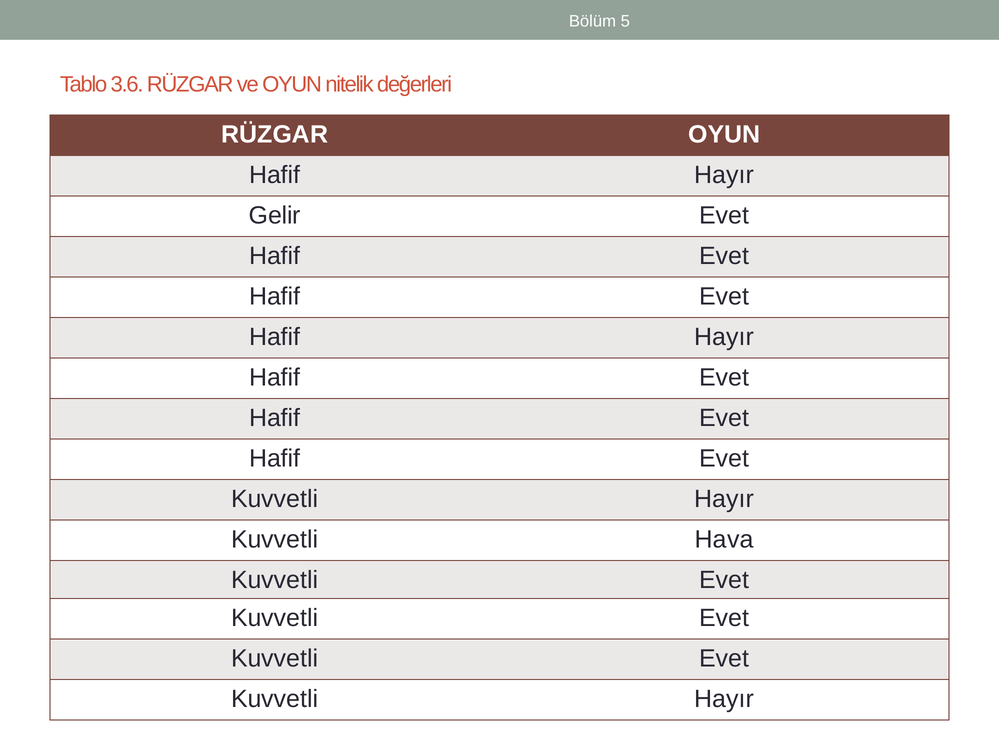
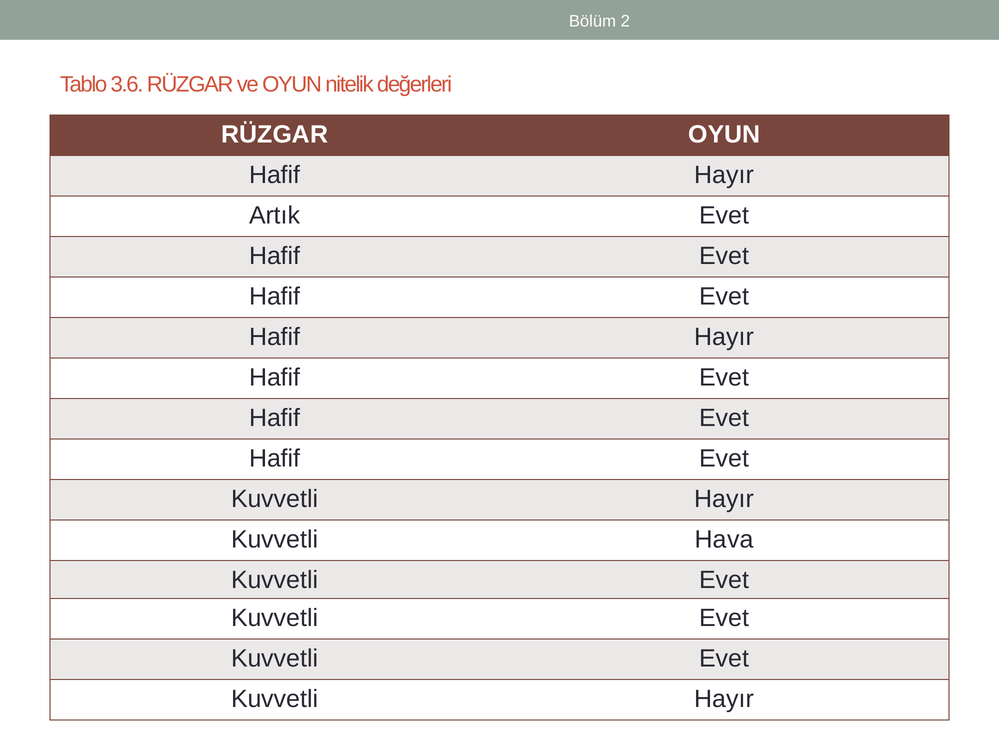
5: 5 -> 2
Gelir: Gelir -> Artık
